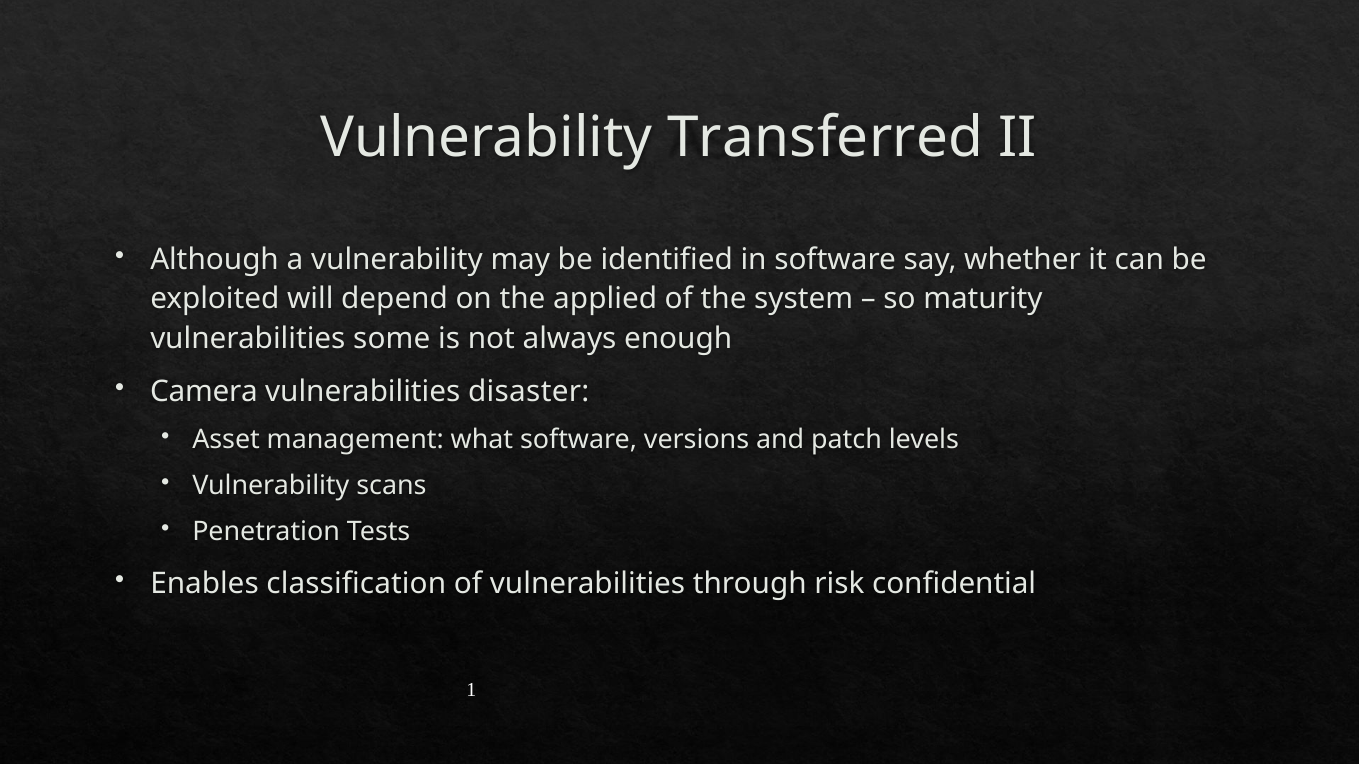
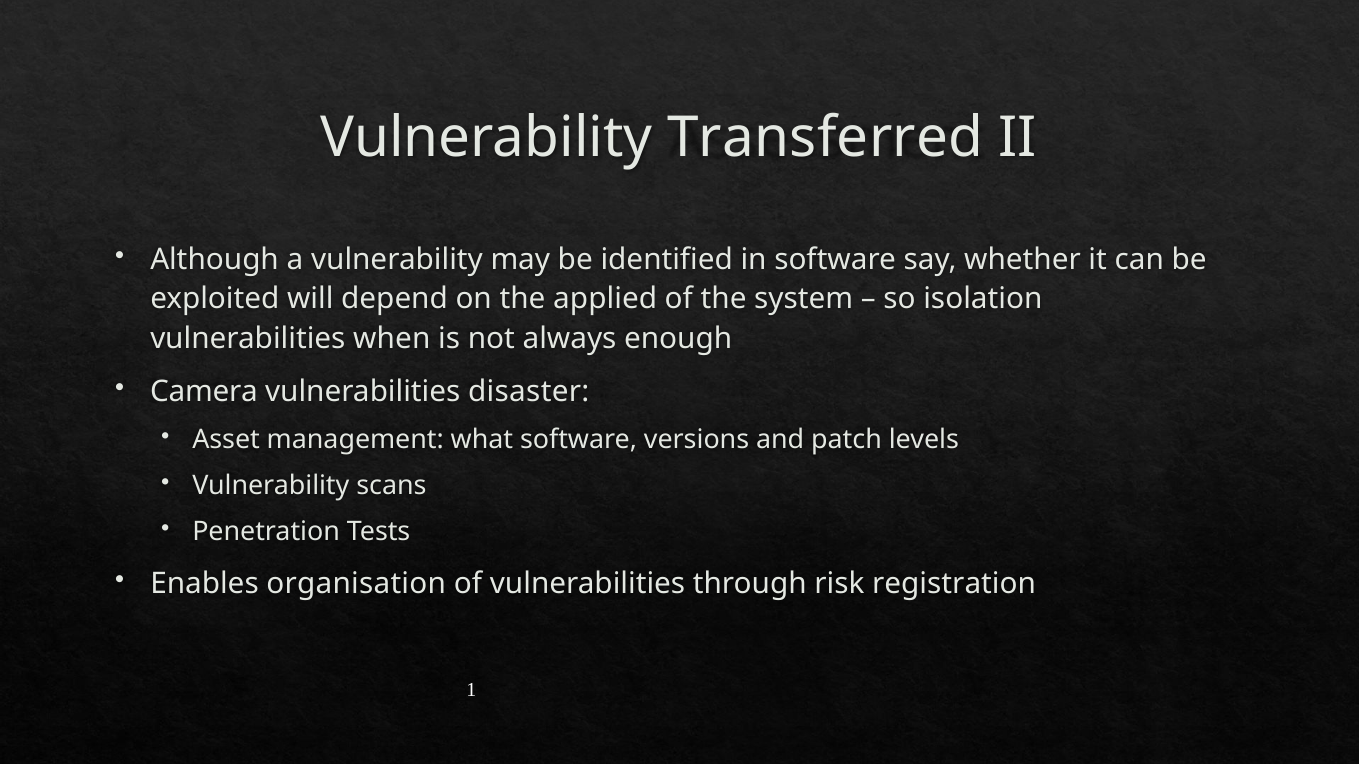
maturity: maturity -> isolation
some: some -> when
classification: classification -> organisation
confidential: confidential -> registration
